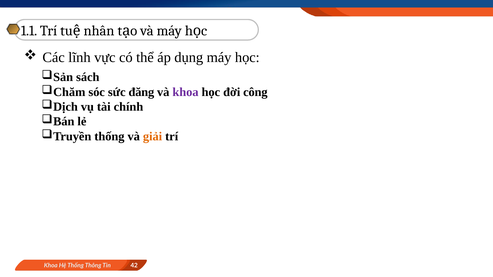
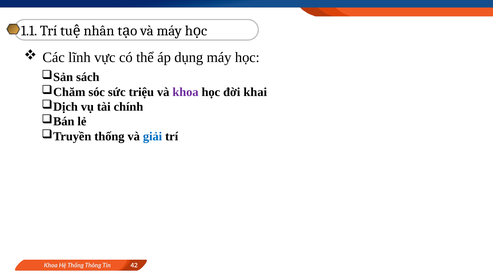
đăng: đăng -> triệu
công: công -> khai
giải colour: orange -> blue
